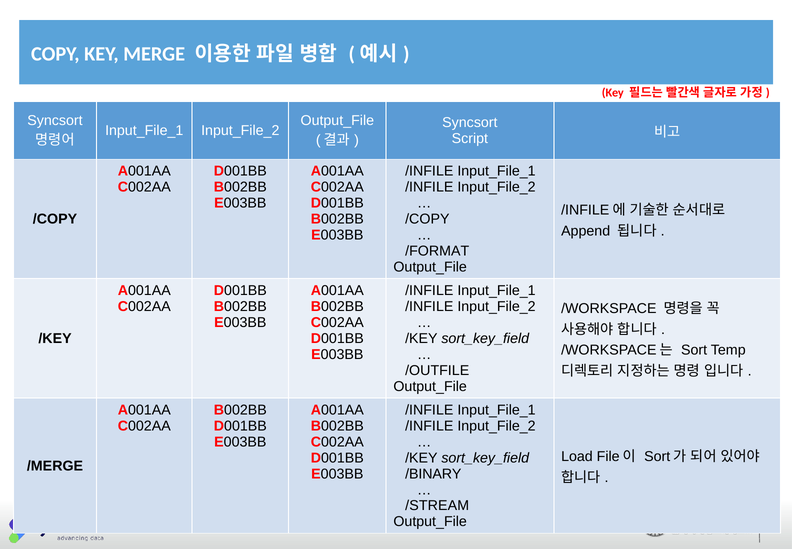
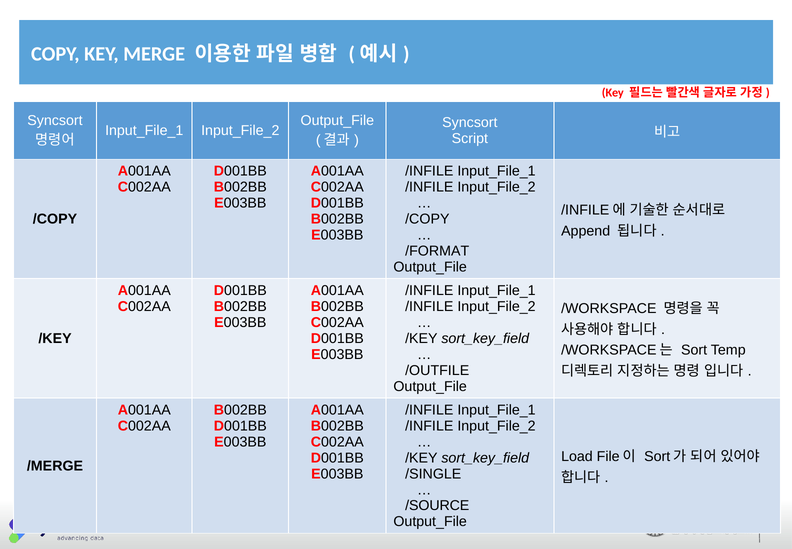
/BINARY: /BINARY -> /SINGLE
/STREAM: /STREAM -> /SOURCE
